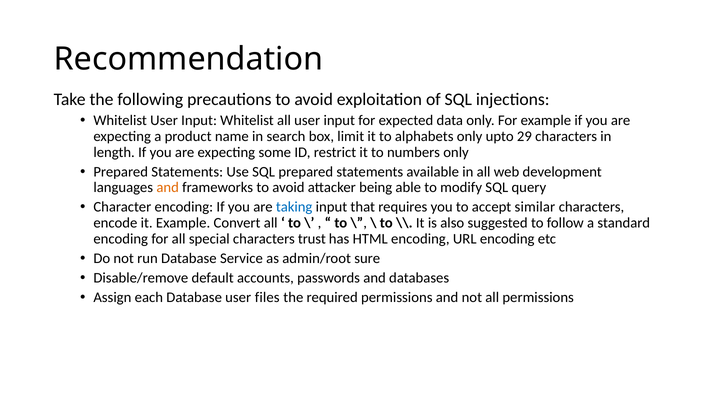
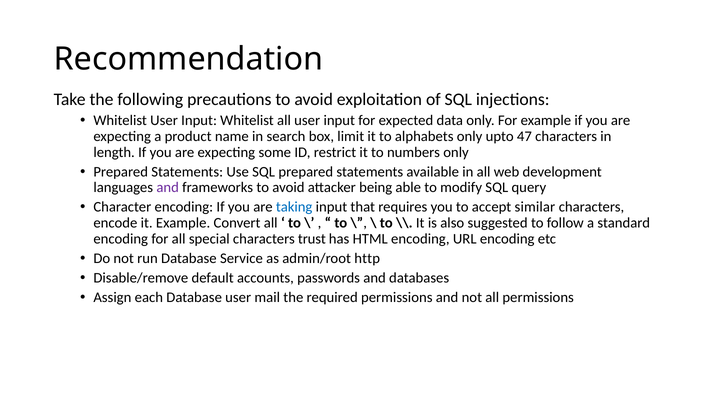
29: 29 -> 47
and at (168, 188) colour: orange -> purple
sure: sure -> http
files: files -> mail
